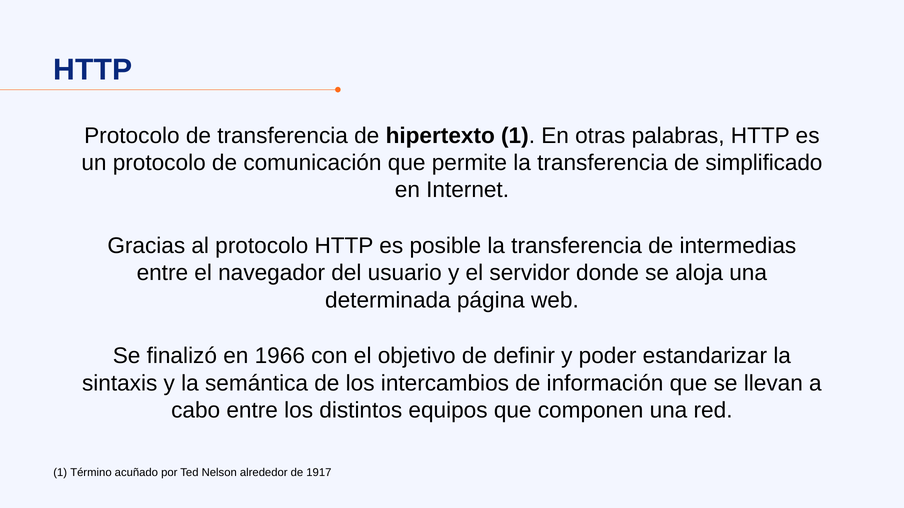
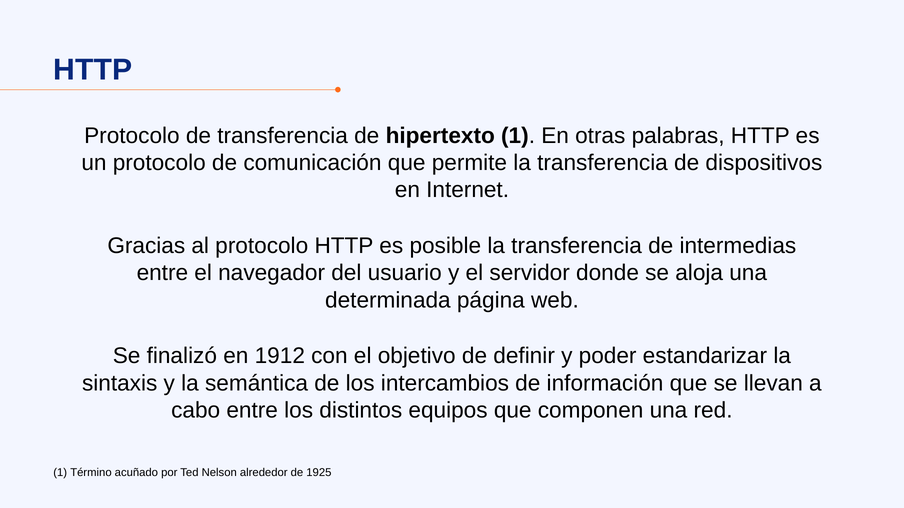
simplificado: simplificado -> dispositivos
1966: 1966 -> 1912
1917: 1917 -> 1925
